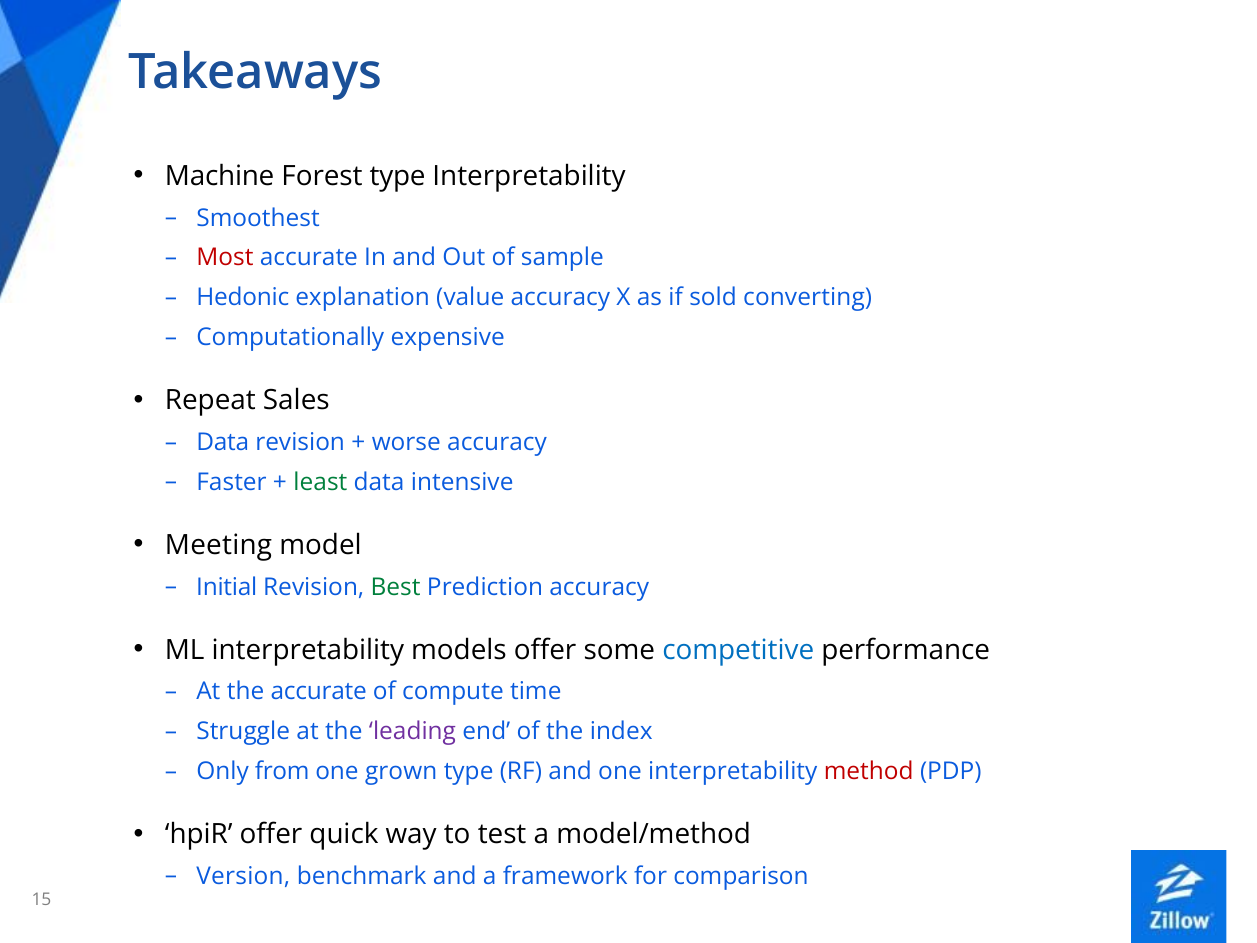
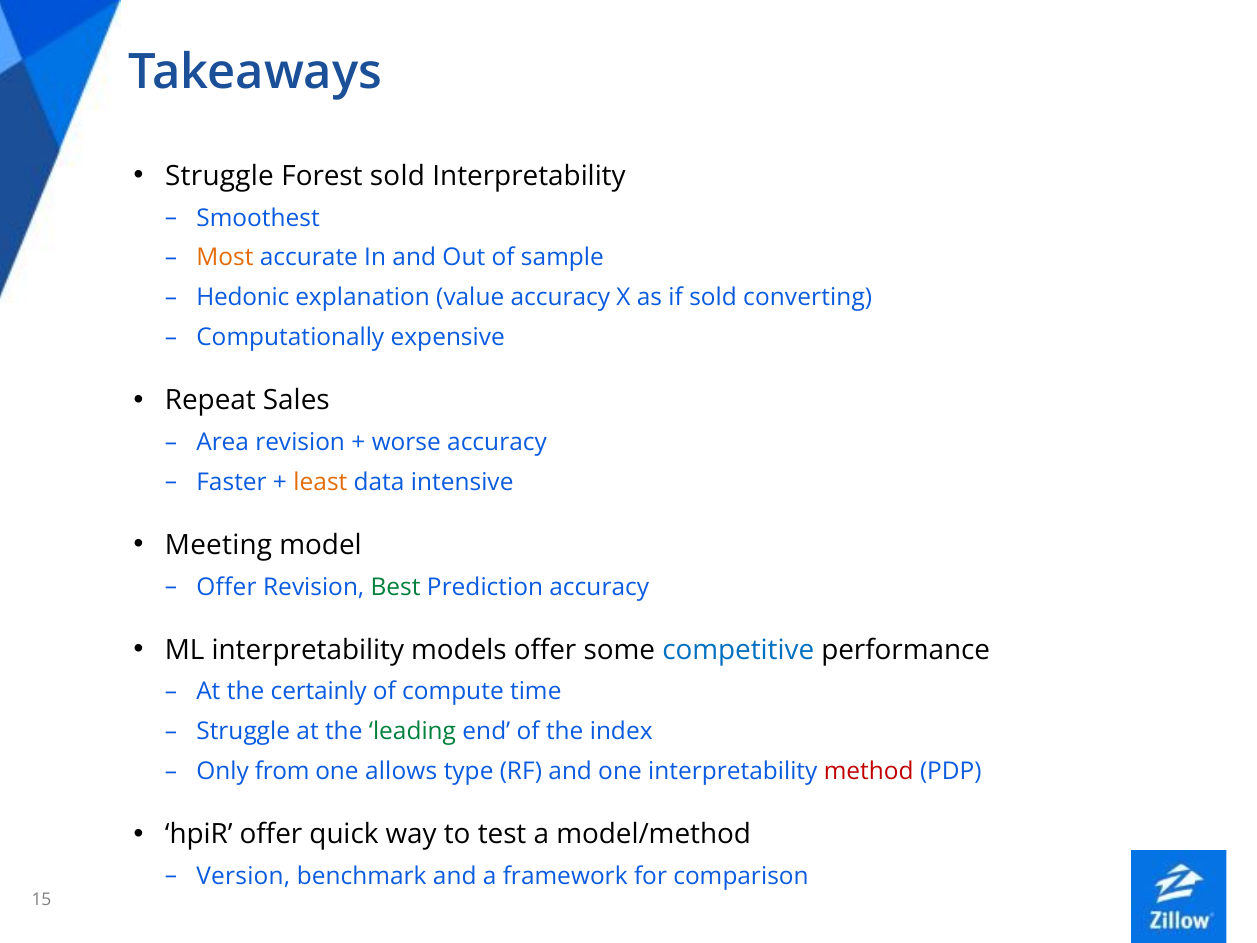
Machine at (220, 176): Machine -> Struggle
Forest type: type -> sold
Most colour: red -> orange
Data at (223, 442): Data -> Area
least colour: green -> orange
Initial at (227, 587): Initial -> Offer
the accurate: accurate -> certainly
leading colour: purple -> green
grown: grown -> allows
